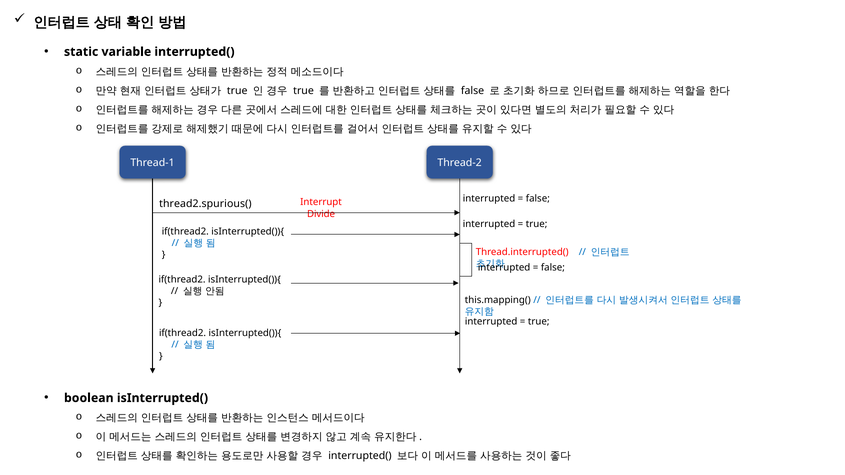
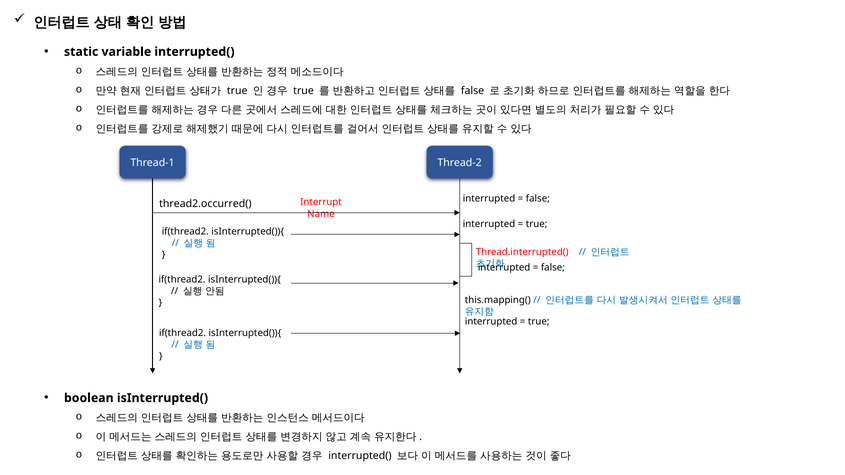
thread2.spurious(: thread2.spurious( -> thread2.occurred(
Divide: Divide -> Name
